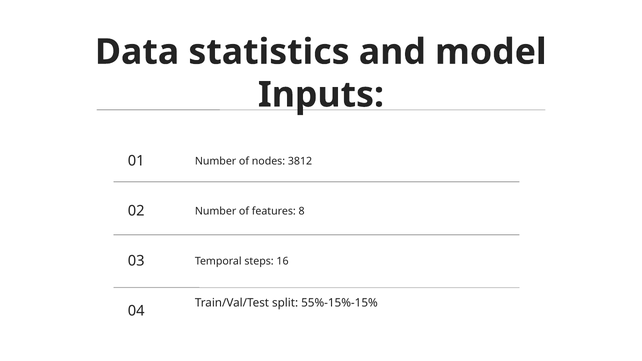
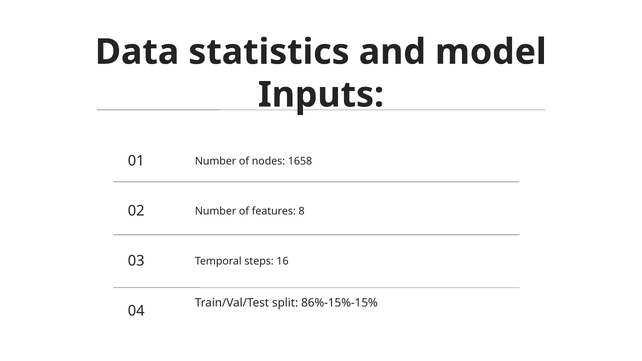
3812: 3812 -> 1658
55%-15%-15%: 55%-15%-15% -> 86%-15%-15%
